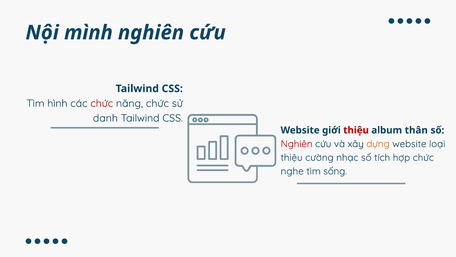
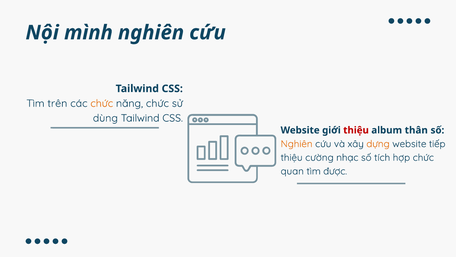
hình: hình -> trên
chức at (102, 103) colour: red -> orange
danh: danh -> dùng
Nghiên at (297, 144) colour: red -> orange
loại: loại -> tiếp
nghe: nghe -> quan
sống: sống -> được
